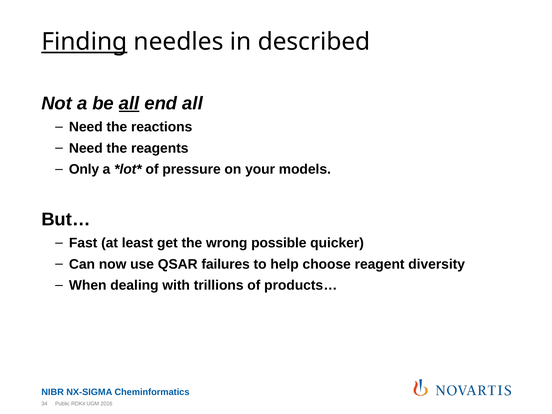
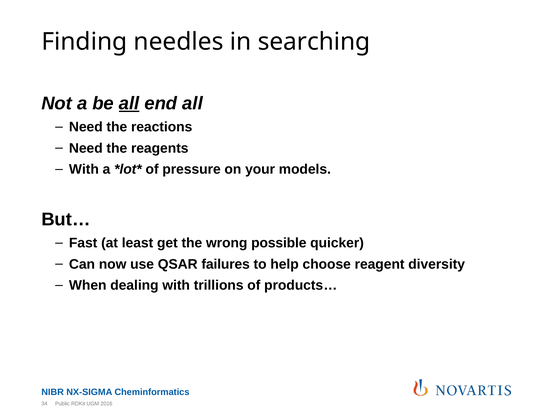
Finding underline: present -> none
described: described -> searching
Only at (84, 169): Only -> With
